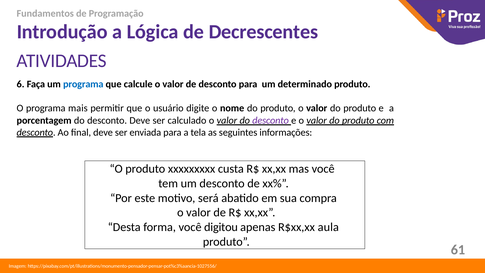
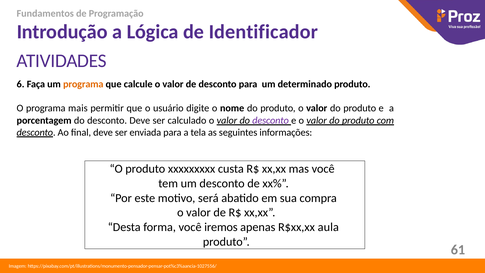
Decrescentes: Decrescentes -> Identificador
programa at (83, 84) colour: blue -> orange
digitou: digitou -> iremos
